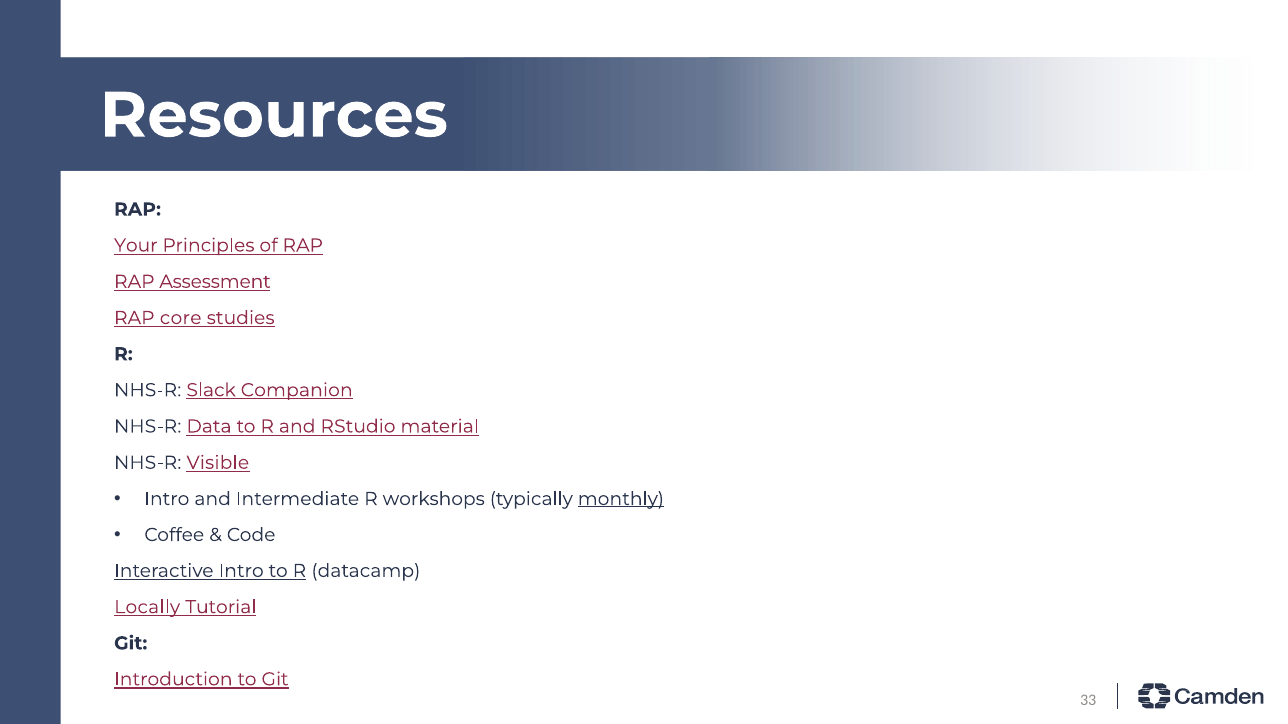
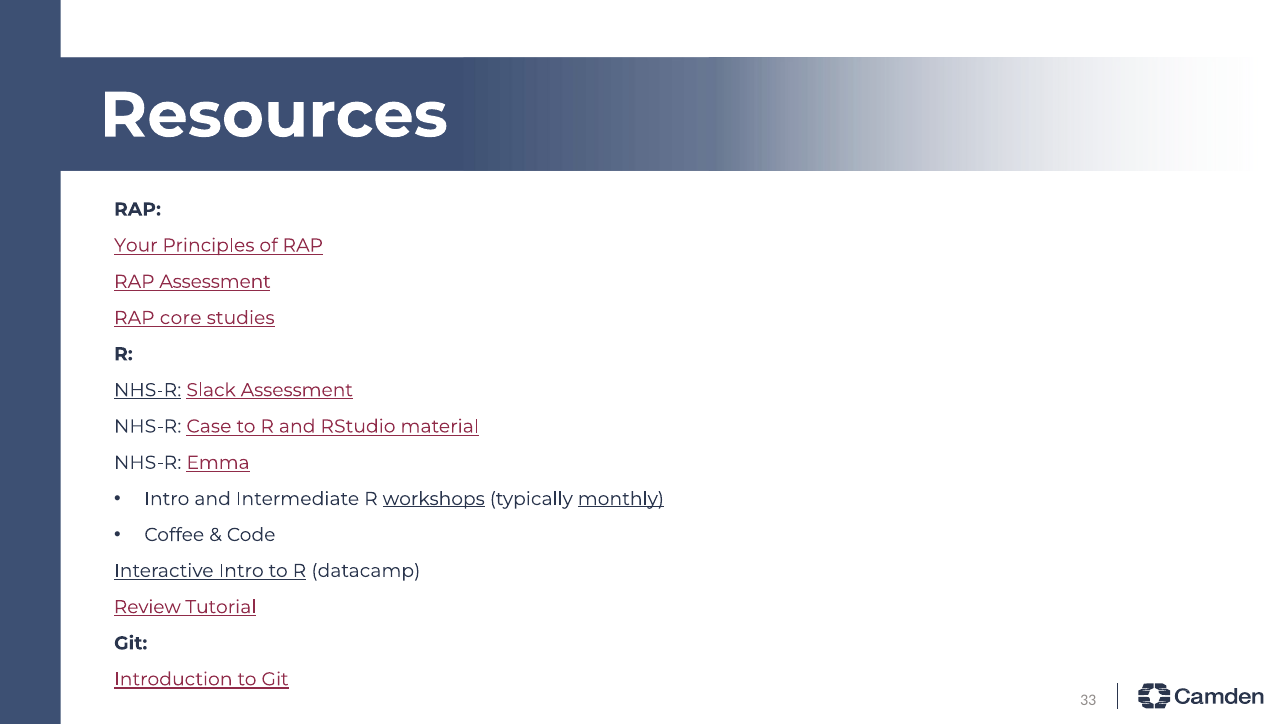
NHS-R at (148, 390) underline: none -> present
Slack Companion: Companion -> Assessment
Data: Data -> Case
Visible: Visible -> Emma
workshops underline: none -> present
Locally: Locally -> Review
